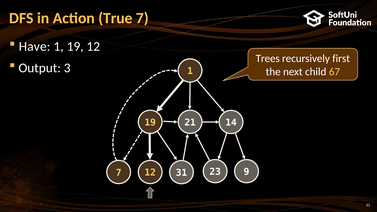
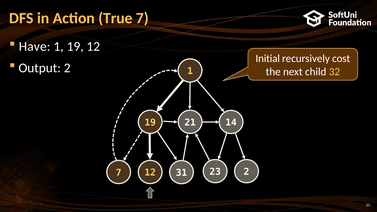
Trees: Trees -> Initial
first: first -> cost
Output 3: 3 -> 2
67: 67 -> 32
23 9: 9 -> 2
